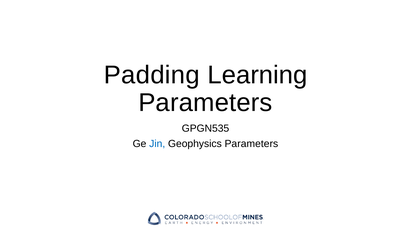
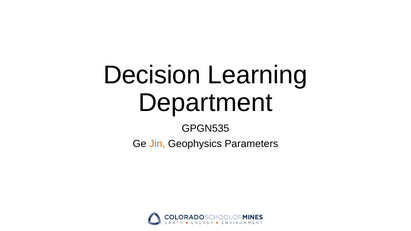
Padding: Padding -> Decision
Parameters at (205, 103): Parameters -> Department
Jin colour: blue -> orange
